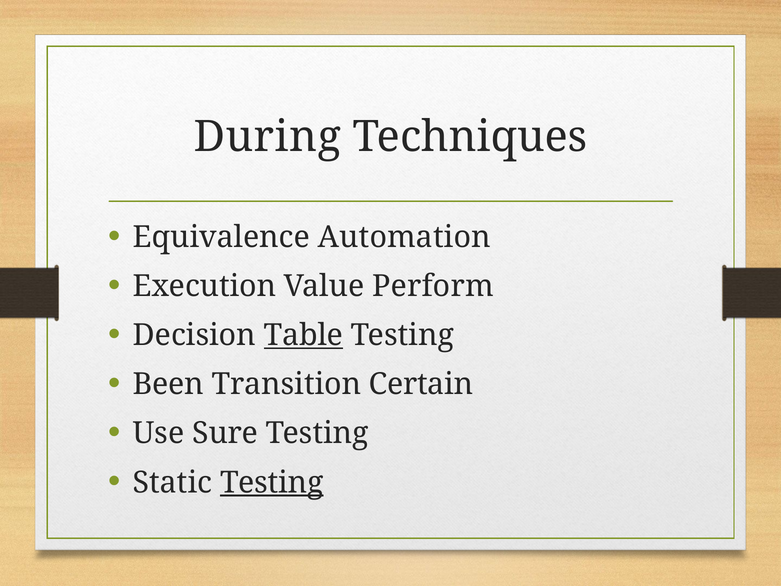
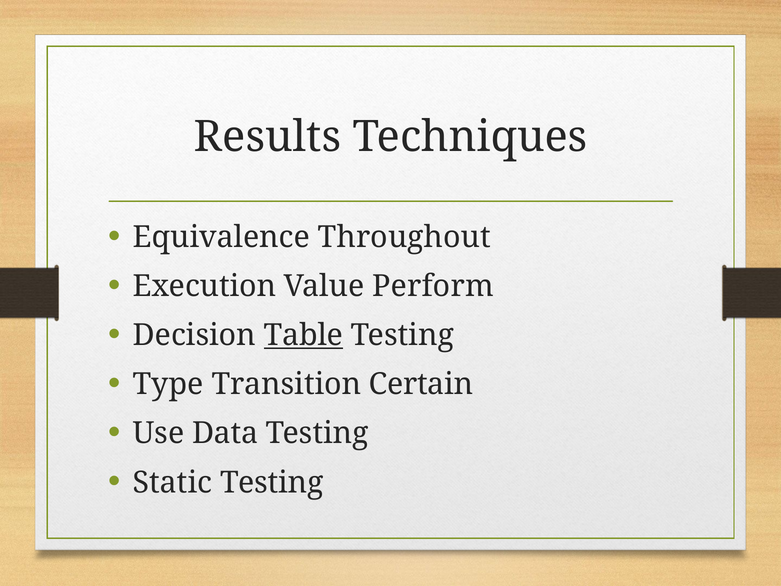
During: During -> Results
Automation: Automation -> Throughout
Been: Been -> Type
Sure: Sure -> Data
Testing at (272, 482) underline: present -> none
